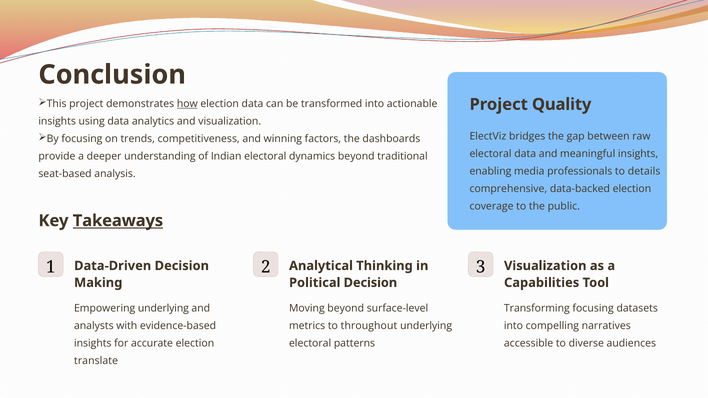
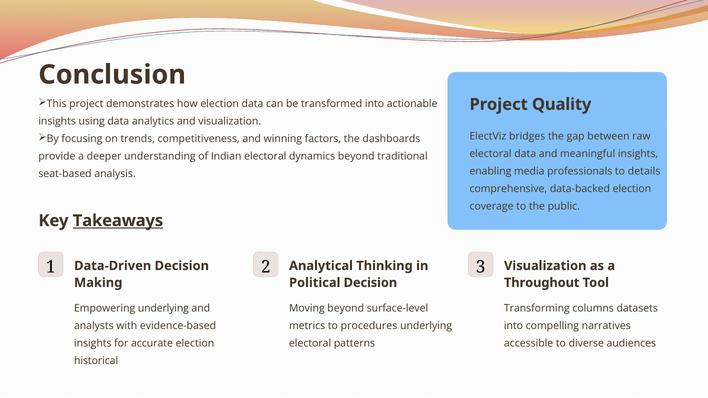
how underline: present -> none
Capabilities: Capabilities -> Throughout
Transforming focusing: focusing -> columns
throughout: throughout -> procedures
translate: translate -> historical
